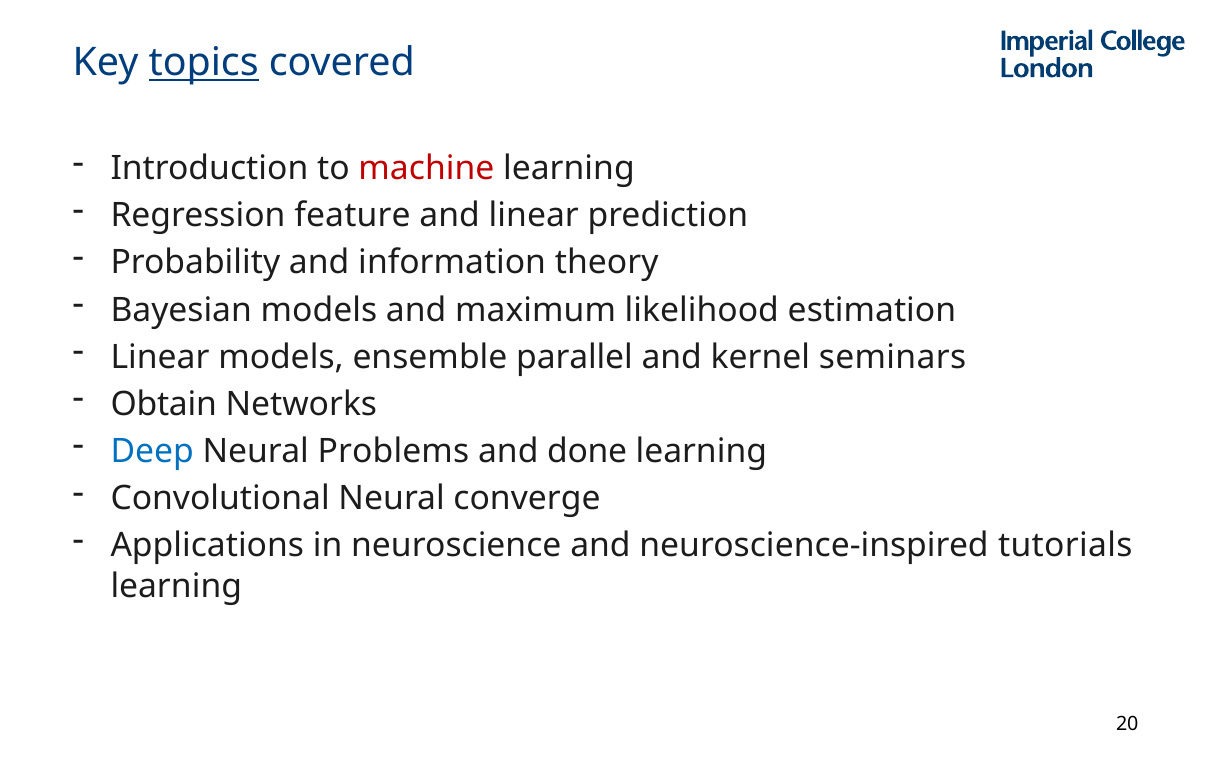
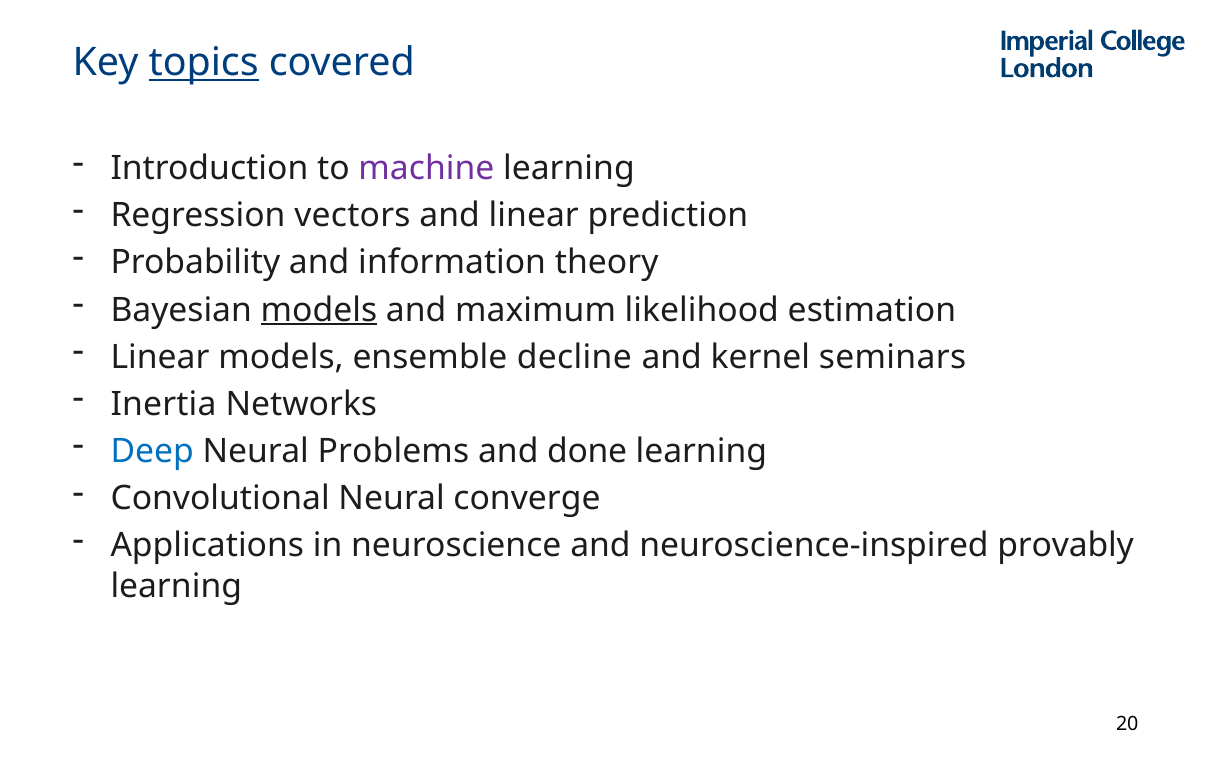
machine colour: red -> purple
feature: feature -> vectors
models at (319, 310) underline: none -> present
parallel: parallel -> decline
Obtain: Obtain -> Inertia
tutorials: tutorials -> provably
